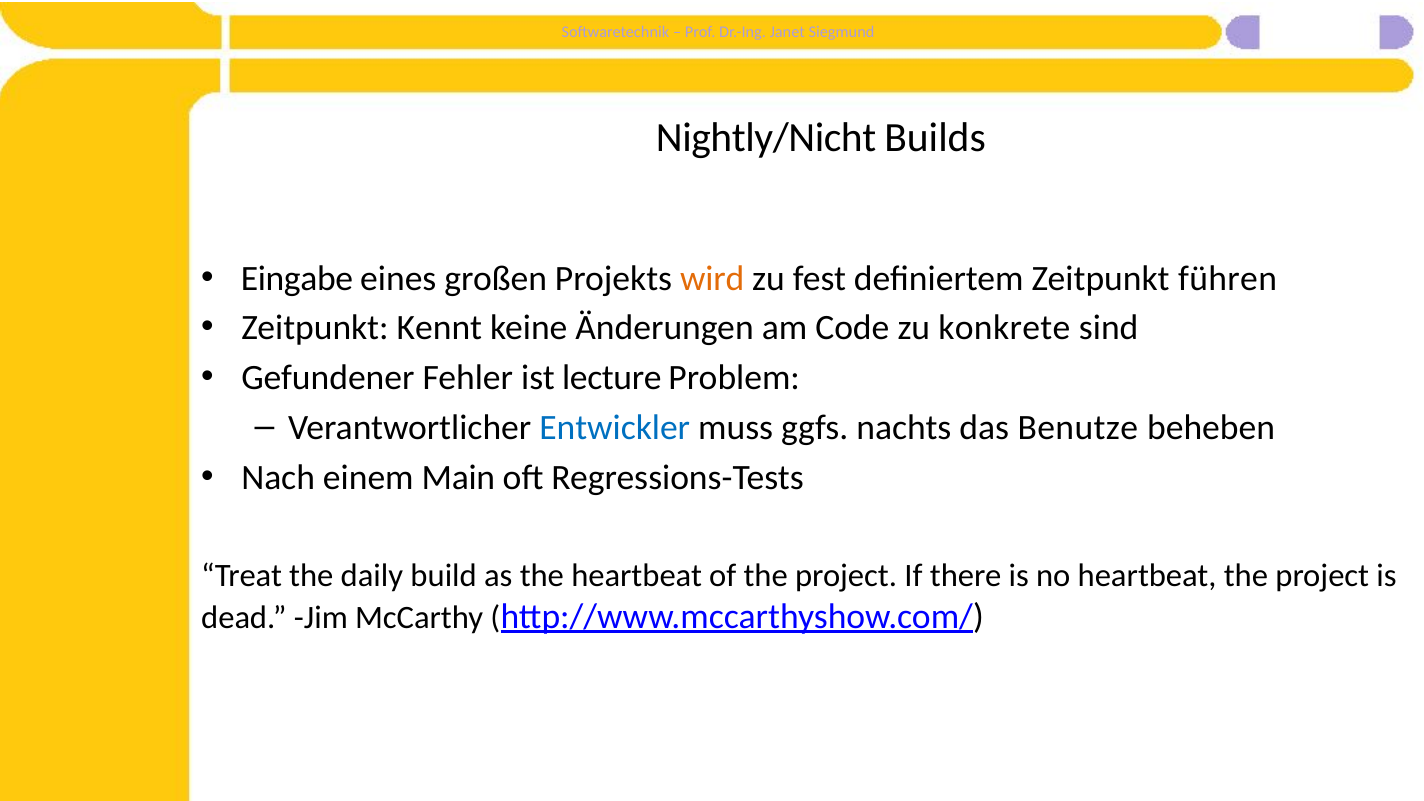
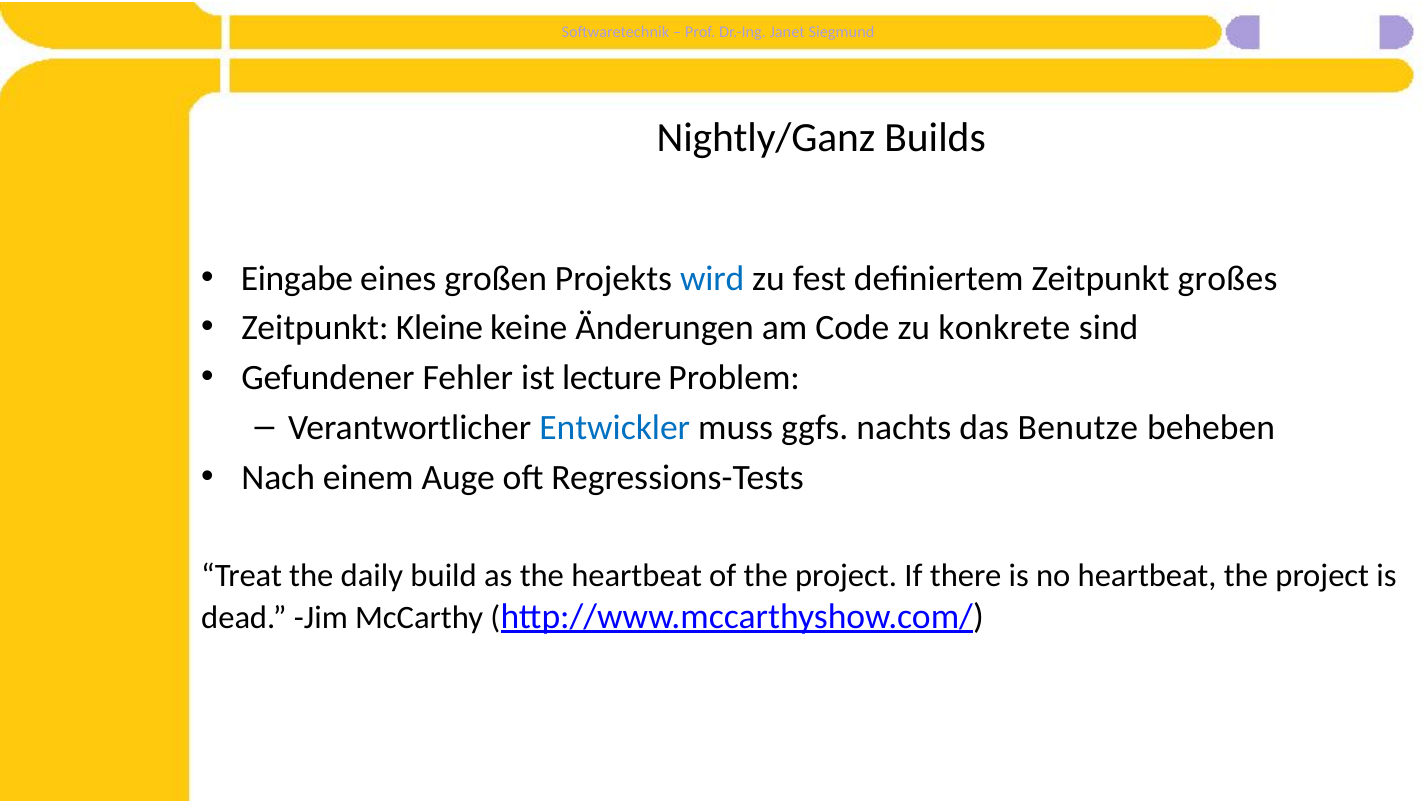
Nightly/Nicht: Nightly/Nicht -> Nightly/Ganz
wird colour: orange -> blue
führen: führen -> großes
Kennt: Kennt -> Kleine
Main: Main -> Auge
